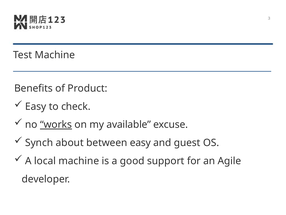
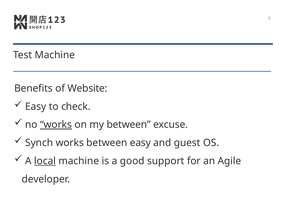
Product: Product -> Website
my available: available -> between
Synch about: about -> works
local underline: none -> present
